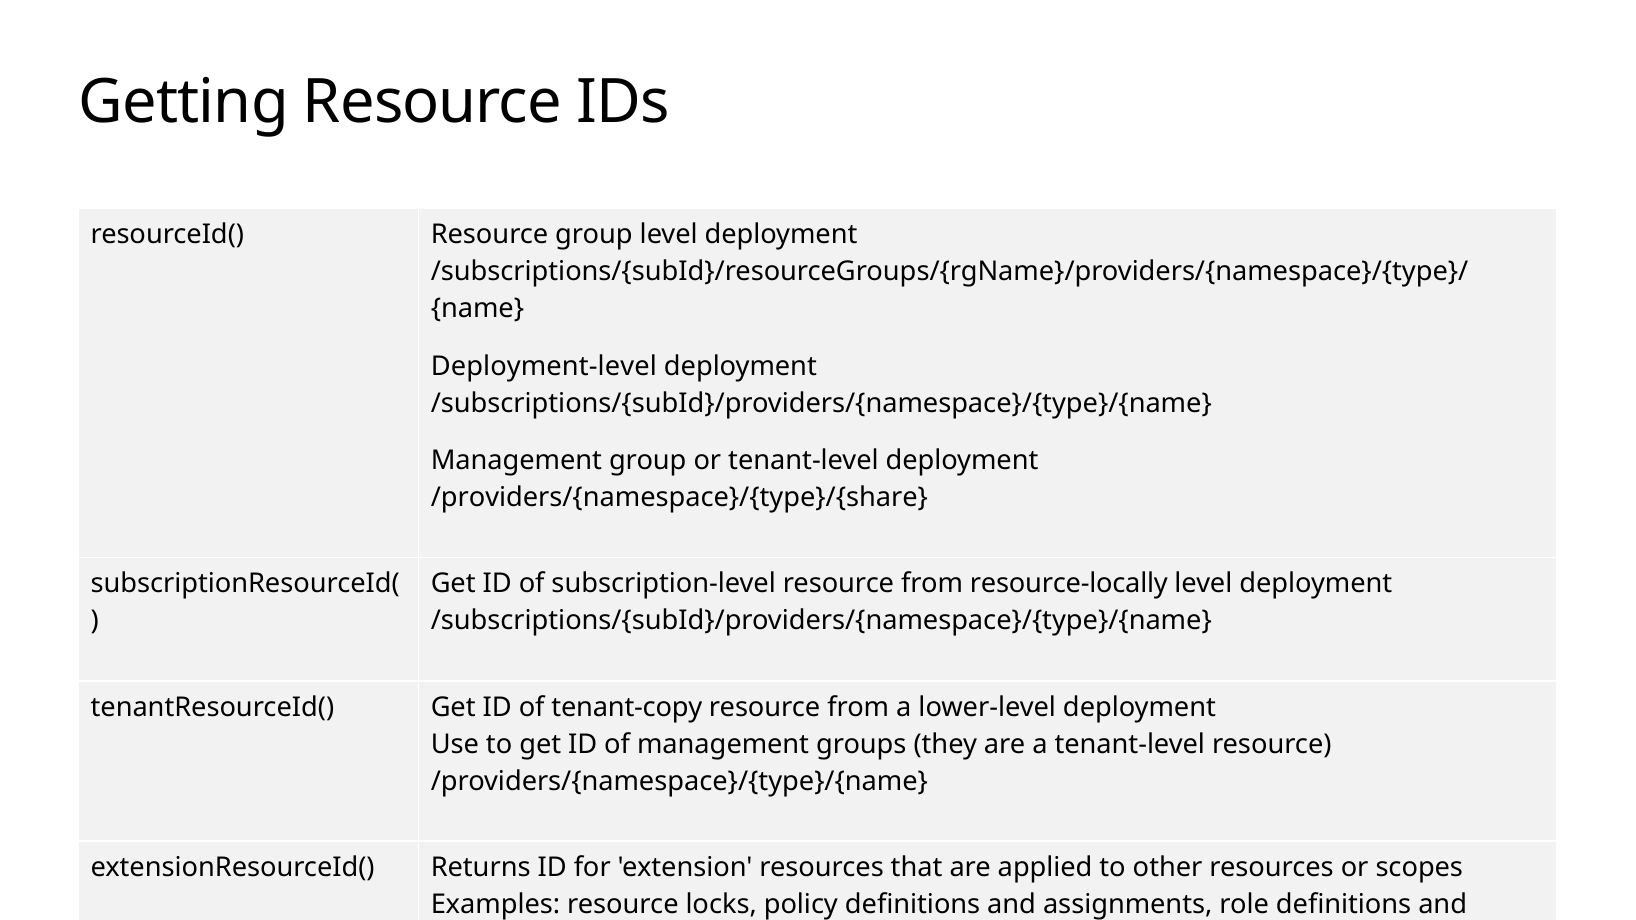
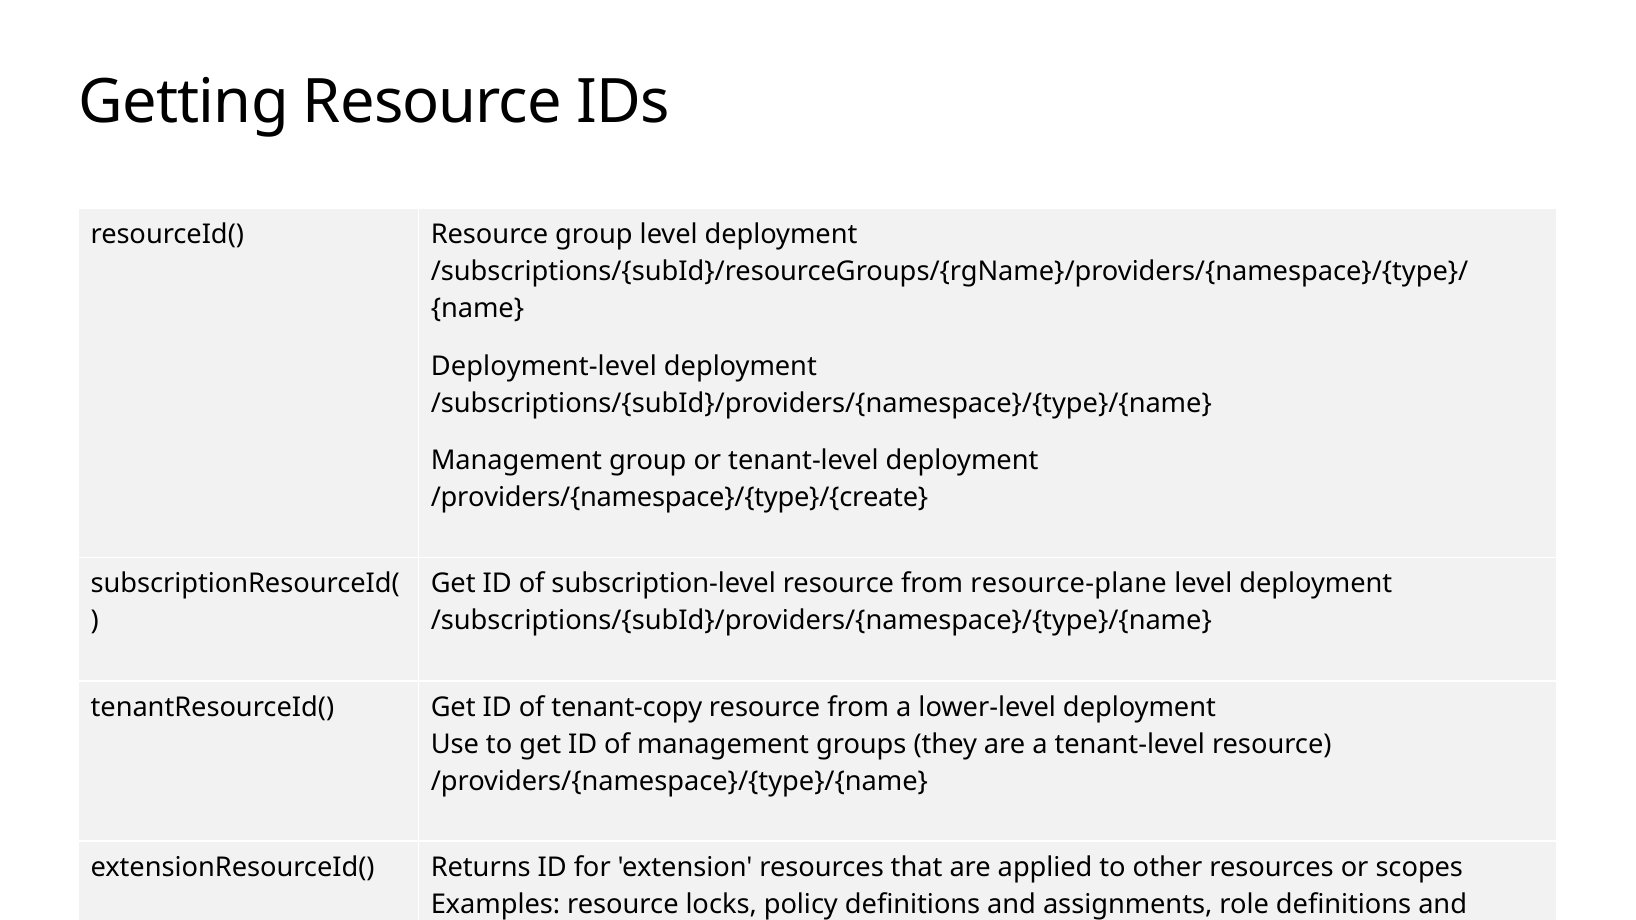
/providers/{namespace}/{type}/{share: /providers/{namespace}/{type}/{share -> /providers/{namespace}/{type}/{create
resource-locally: resource-locally -> resource-plane
